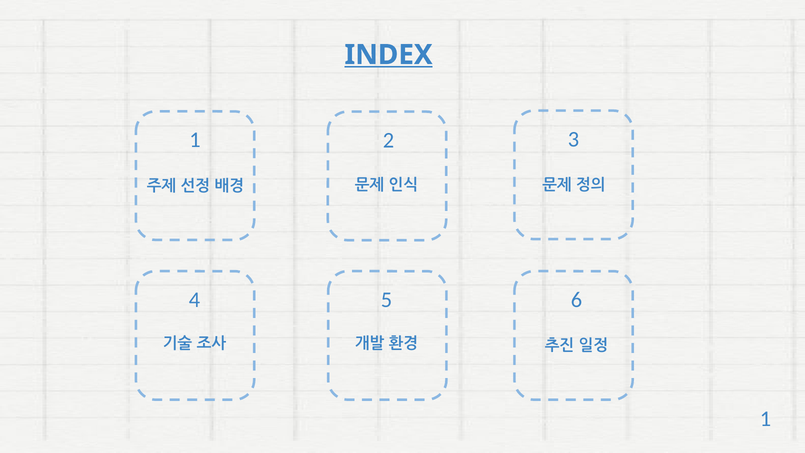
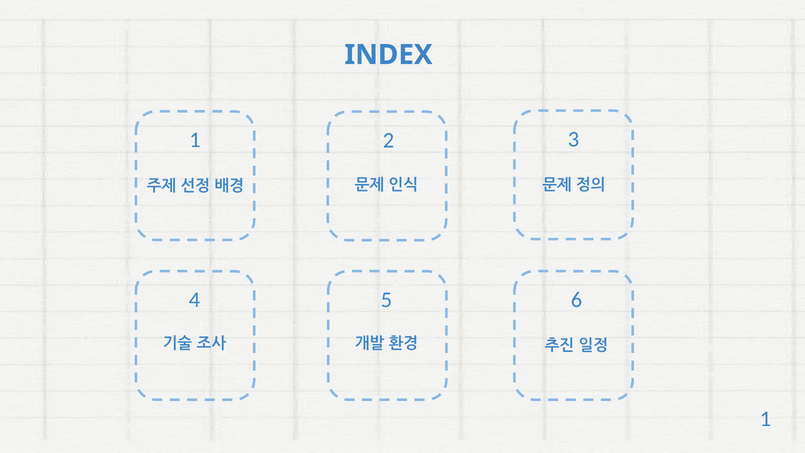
INDEX underline: present -> none
